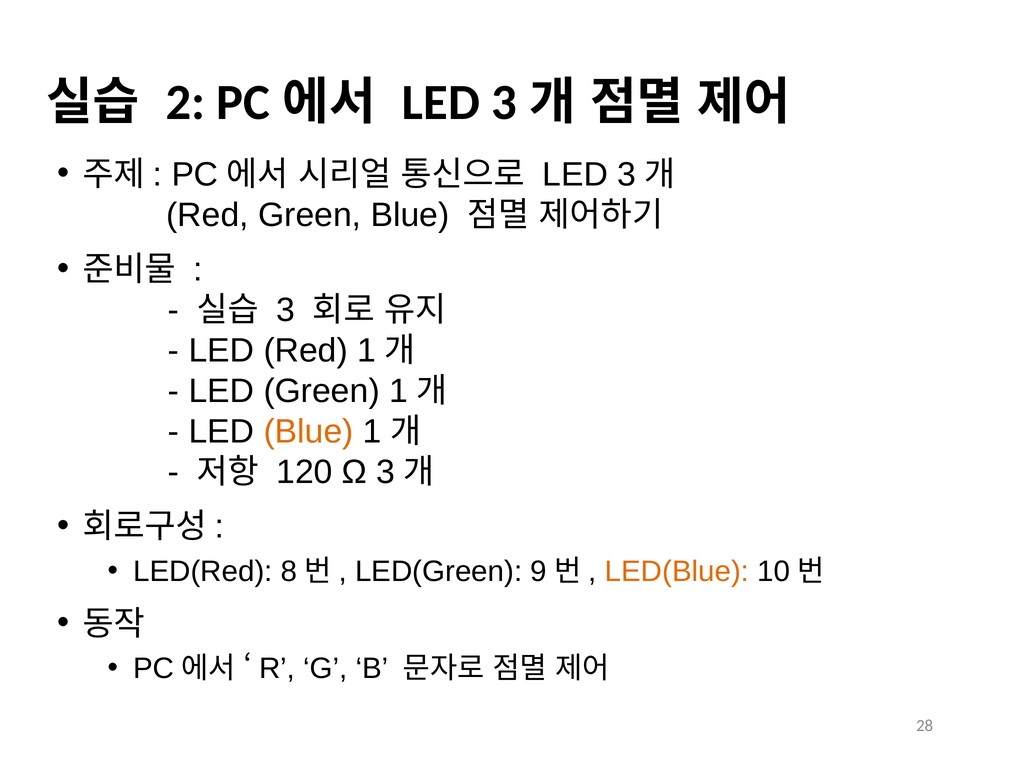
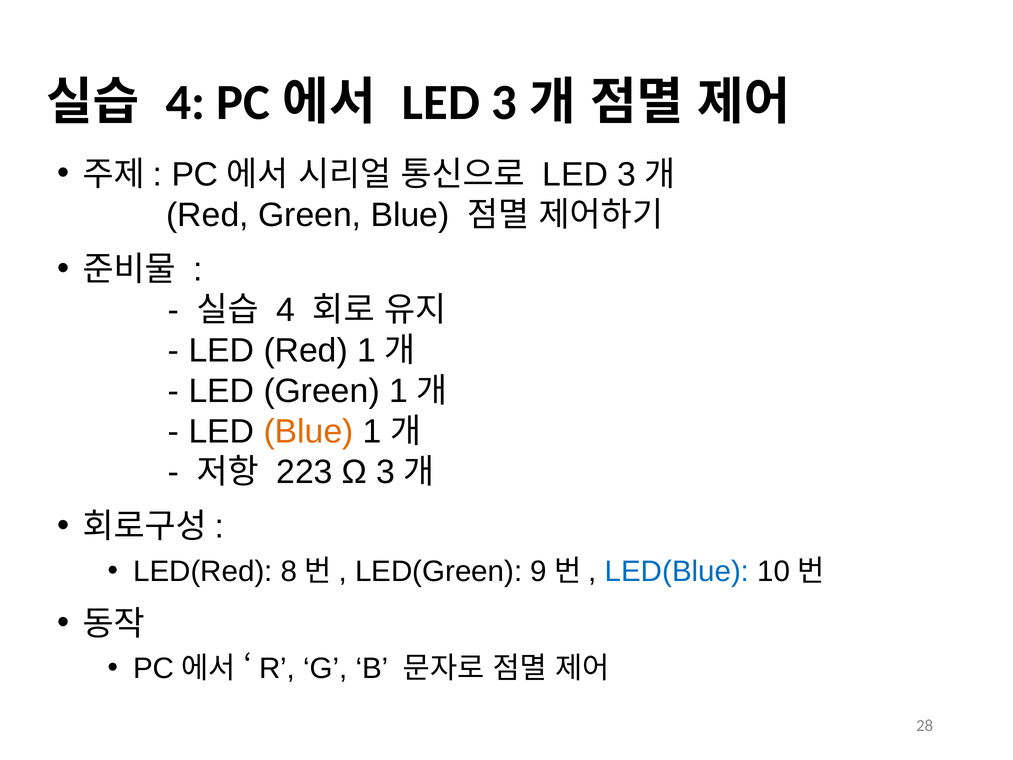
2 at (185, 103): 2 -> 4
3 at (286, 310): 3 -> 4
120: 120 -> 223
LED(Blue colour: orange -> blue
